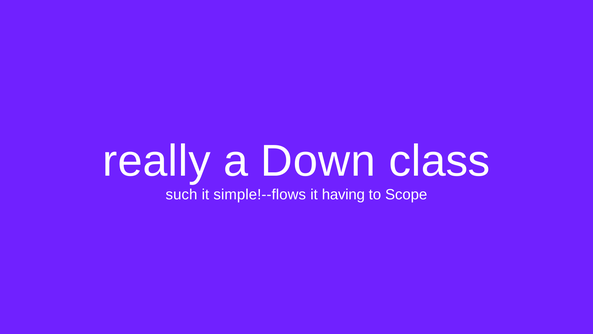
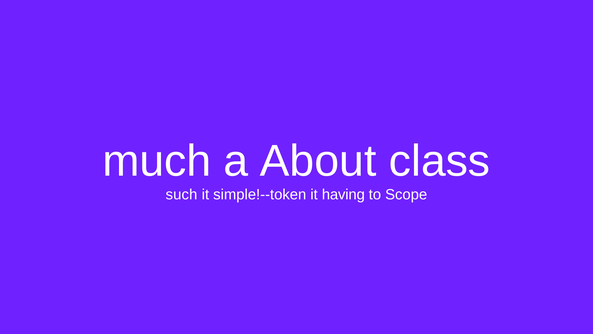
really: really -> much
Down: Down -> About
simple!--flows: simple!--flows -> simple!--token
